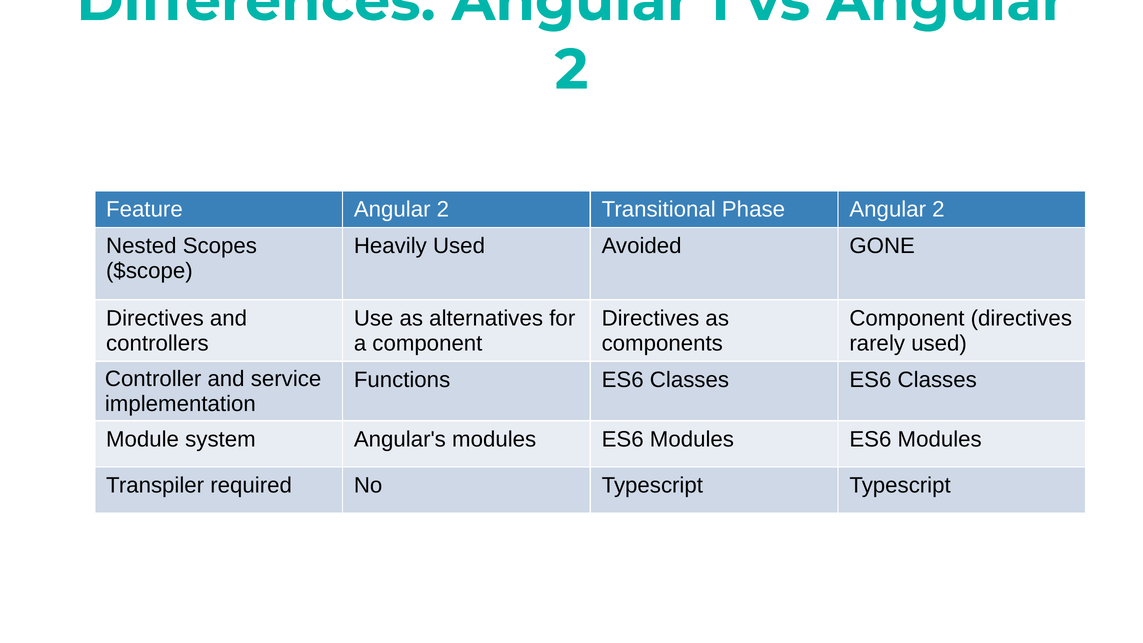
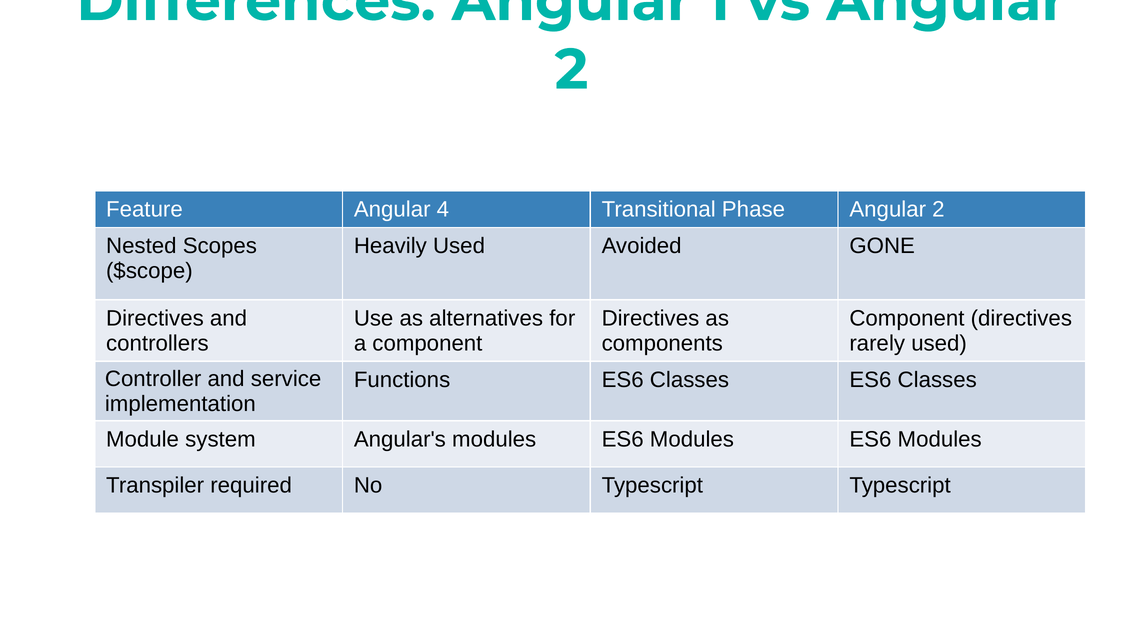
Feature Angular 2: 2 -> 4
